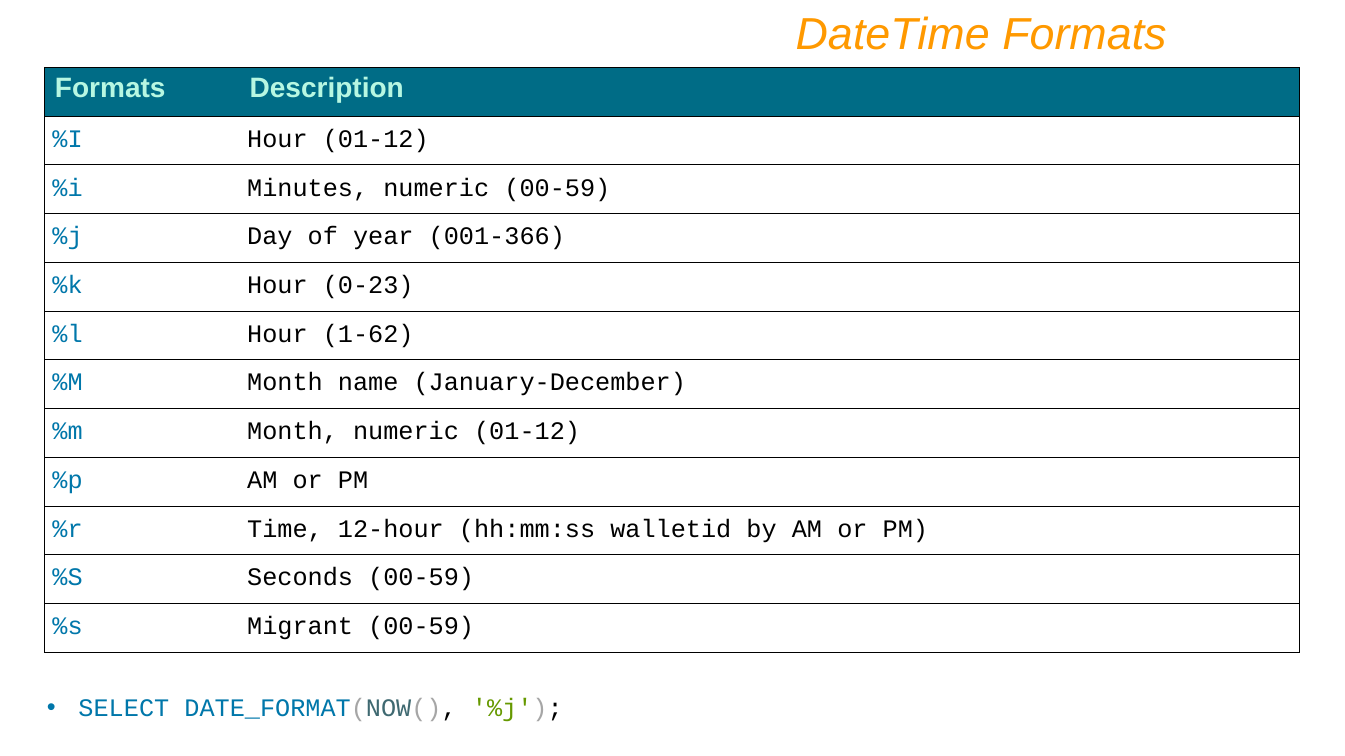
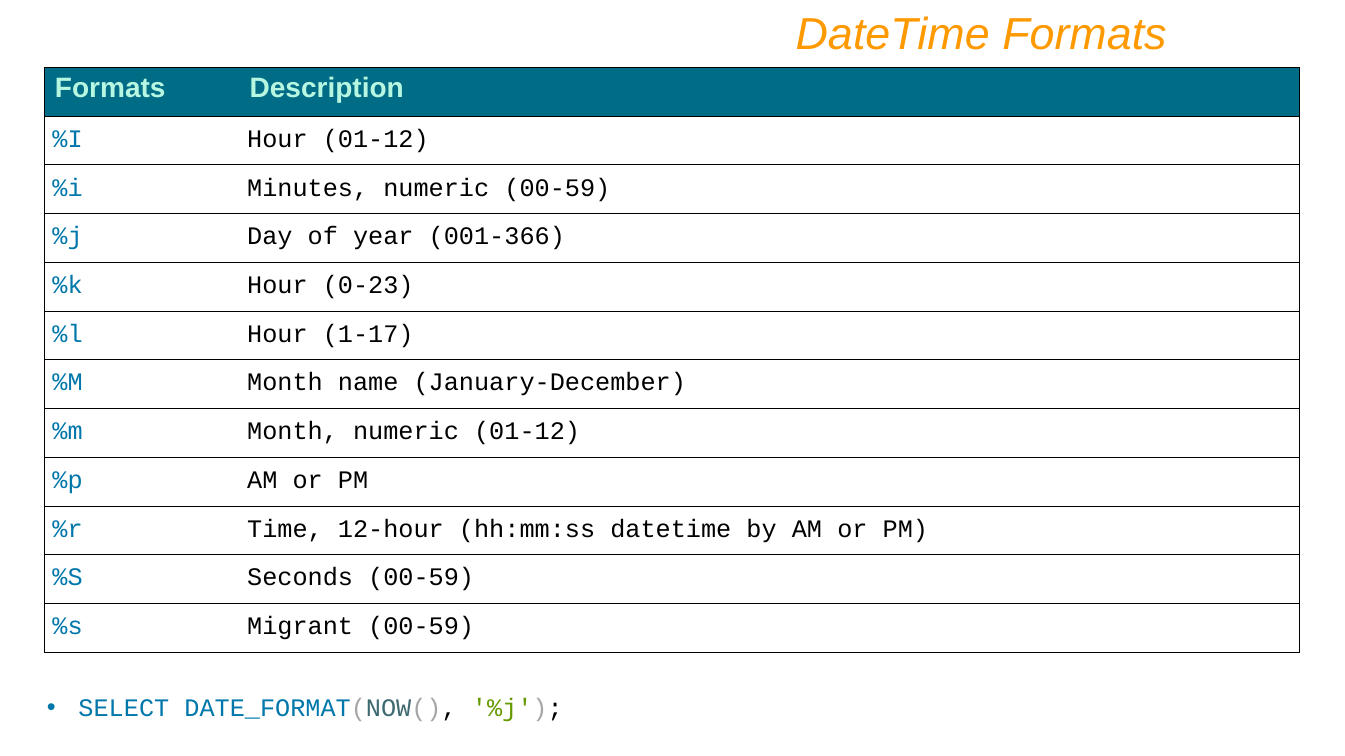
1-62: 1-62 -> 1-17
hh:mm:ss walletid: walletid -> datetime
